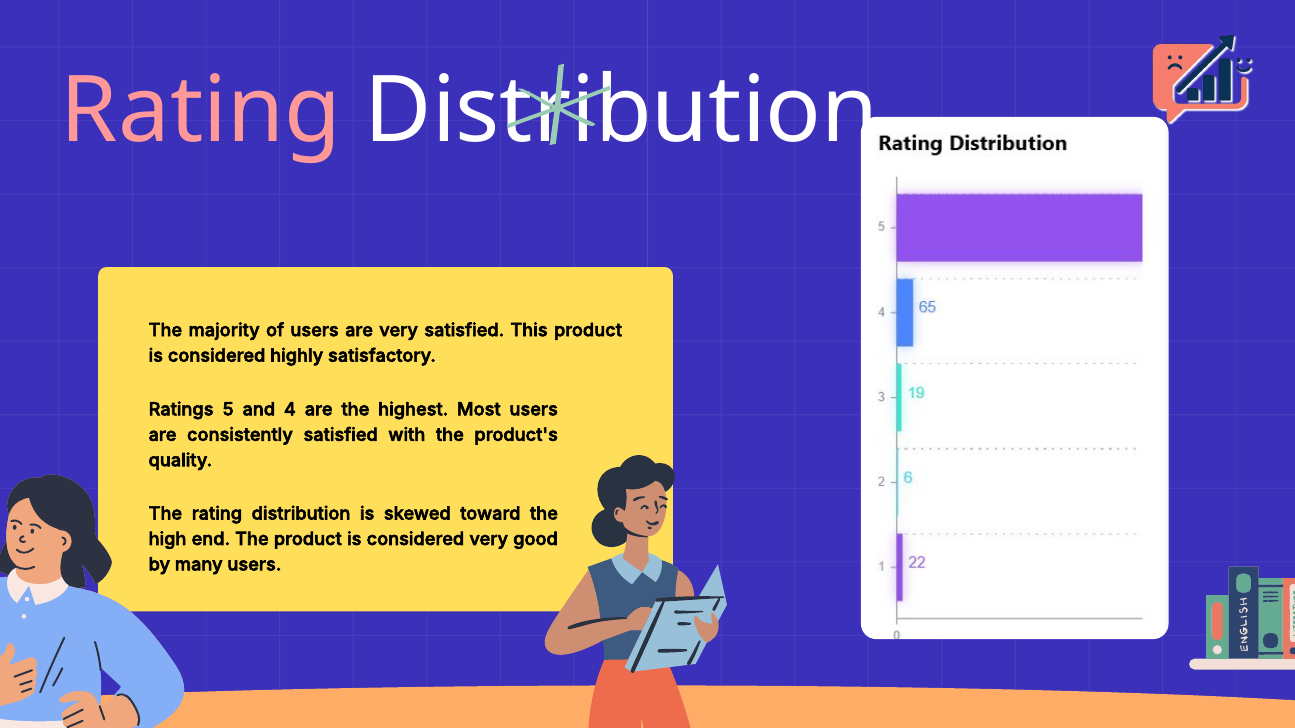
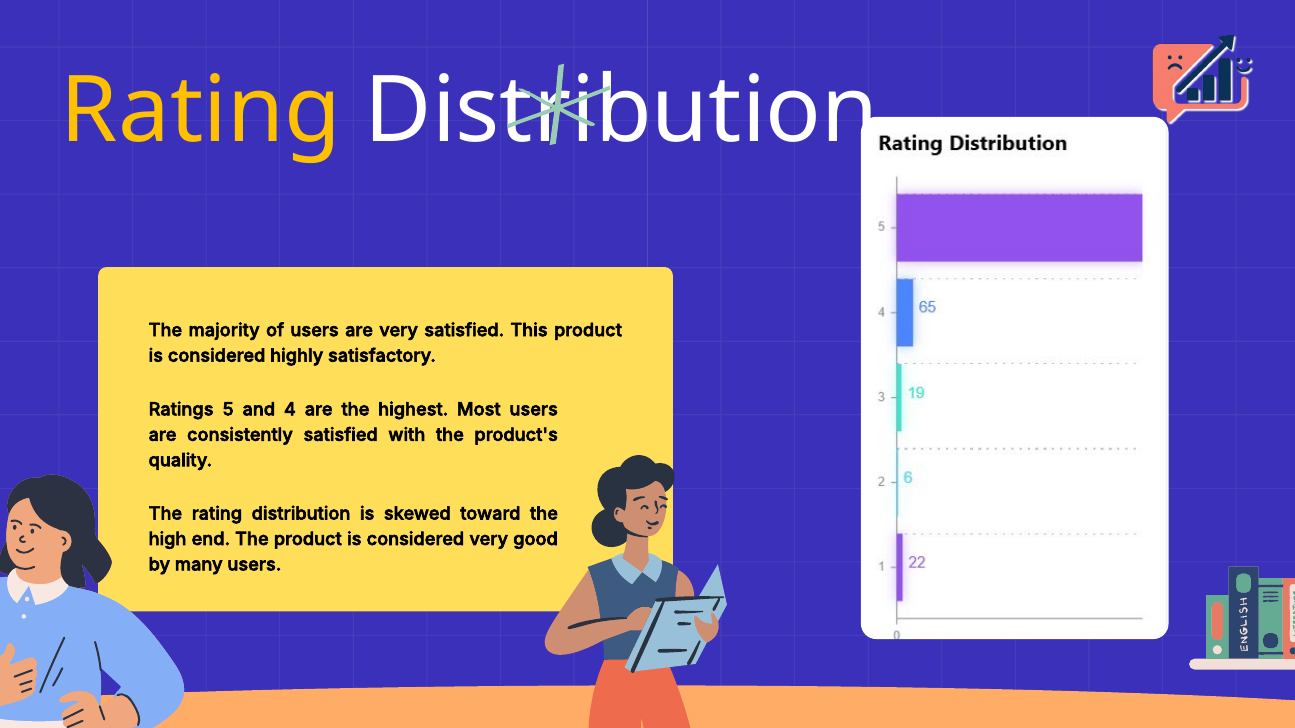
Rating at (201, 111) colour: pink -> yellow
